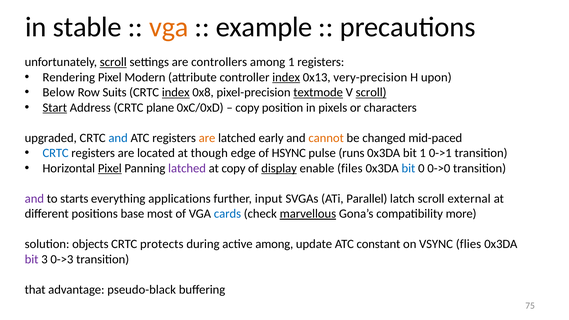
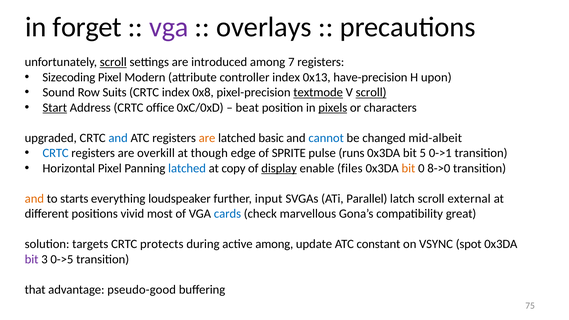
stable: stable -> forget
vga at (169, 27) colour: orange -> purple
example: example -> overlays
controllers: controllers -> introduced
among 1: 1 -> 7
Rendering: Rendering -> Sizecoding
index at (286, 77) underline: present -> none
very-precision: very-precision -> have-precision
Below: Below -> Sound
index at (176, 92) underline: present -> none
plane: plane -> office
copy at (247, 108): copy -> beat
pixels underline: none -> present
early: early -> basic
cannot colour: orange -> blue
mid-paced: mid-paced -> mid-albeit
located: located -> overkill
HSYNC: HSYNC -> SPRITE
bit 1: 1 -> 5
Pixel at (110, 168) underline: present -> none
latched at (187, 168) colour: purple -> blue
bit at (408, 168) colour: blue -> orange
0->0: 0->0 -> 8->0
and at (34, 199) colour: purple -> orange
applications: applications -> loudspeaker
base: base -> vivid
marvellous underline: present -> none
more: more -> great
objects: objects -> targets
flies: flies -> spot
0->3: 0->3 -> 0->5
pseudo-black: pseudo-black -> pseudo-good
